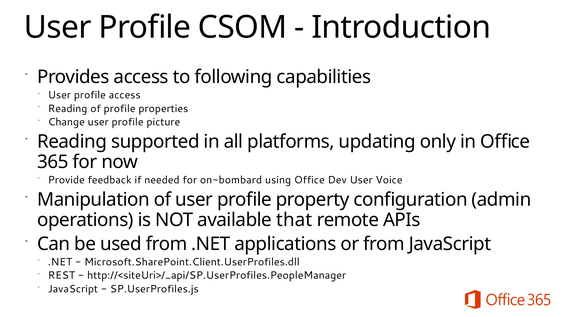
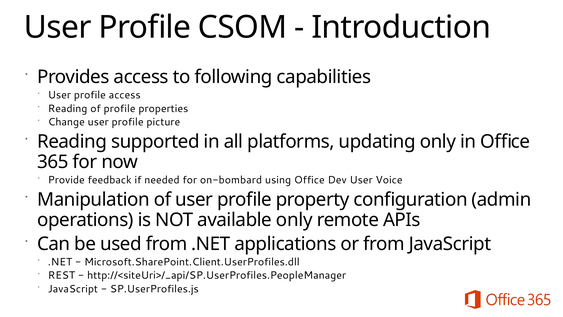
available that: that -> only
